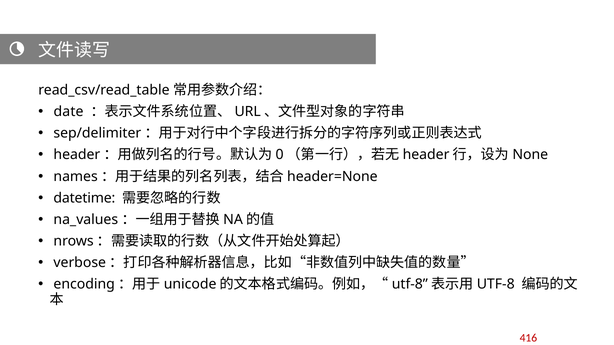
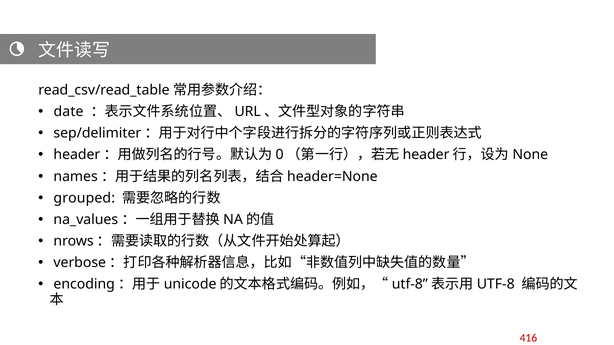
datetime: datetime -> grouped
